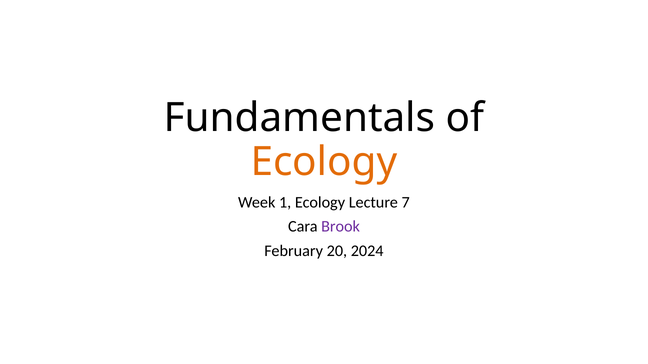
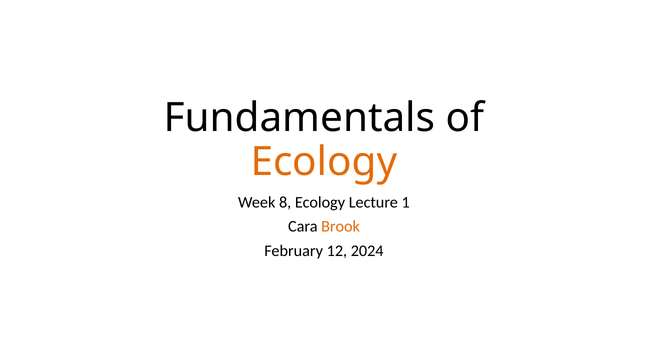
1: 1 -> 8
7: 7 -> 1
Brook colour: purple -> orange
20: 20 -> 12
